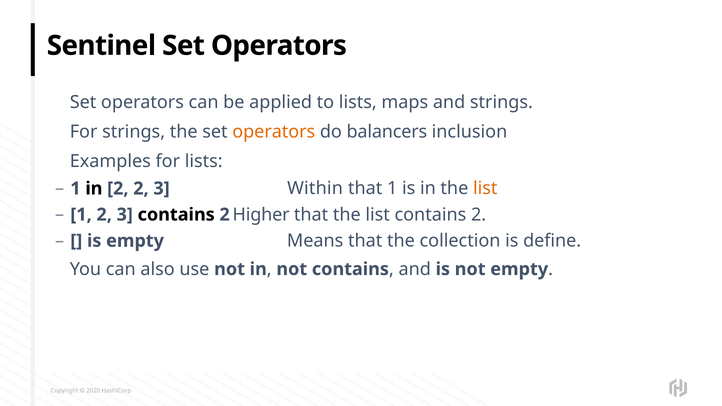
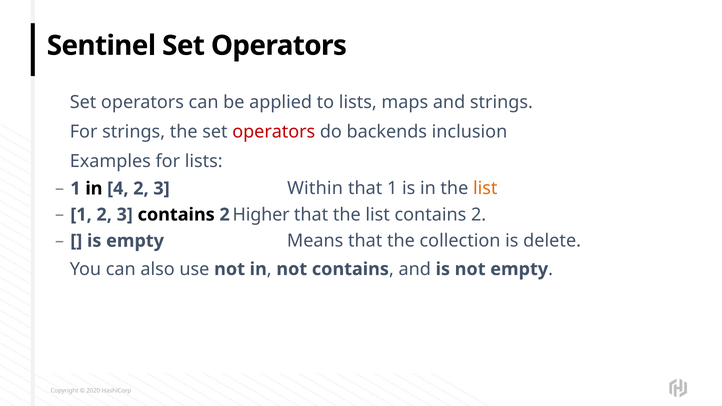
operators at (274, 132) colour: orange -> red
balancers: balancers -> backends
in 2: 2 -> 4
define: define -> delete
